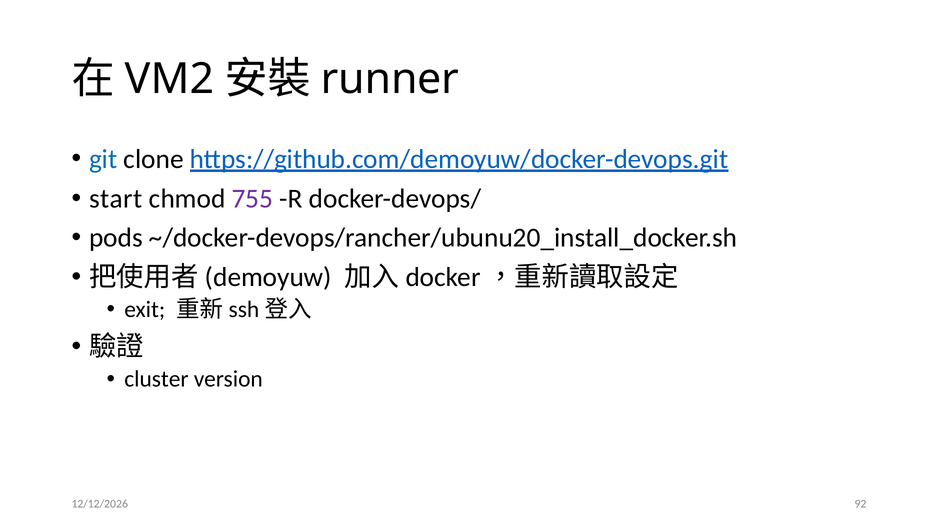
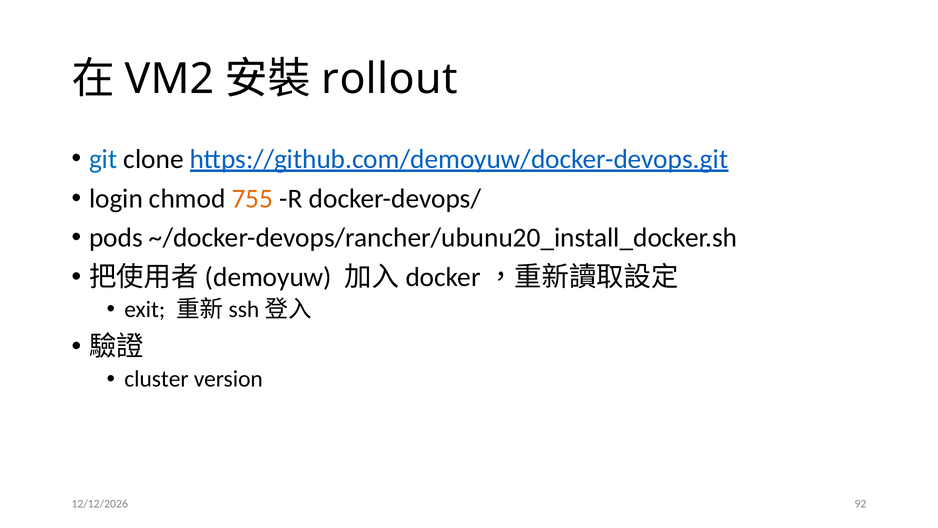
runner: runner -> rollout
start: start -> login
755 colour: purple -> orange
